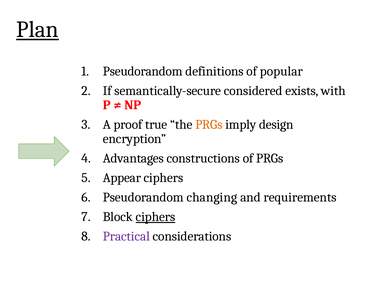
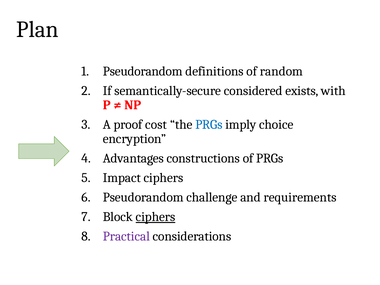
Plan underline: present -> none
popular: popular -> random
true: true -> cost
PRGs at (209, 124) colour: orange -> blue
design: design -> choice
Appear: Appear -> Impact
changing: changing -> challenge
